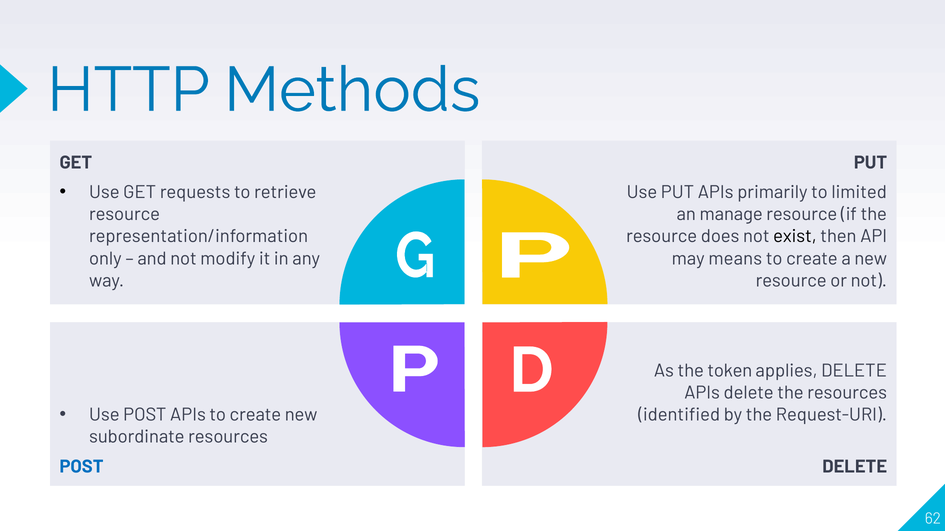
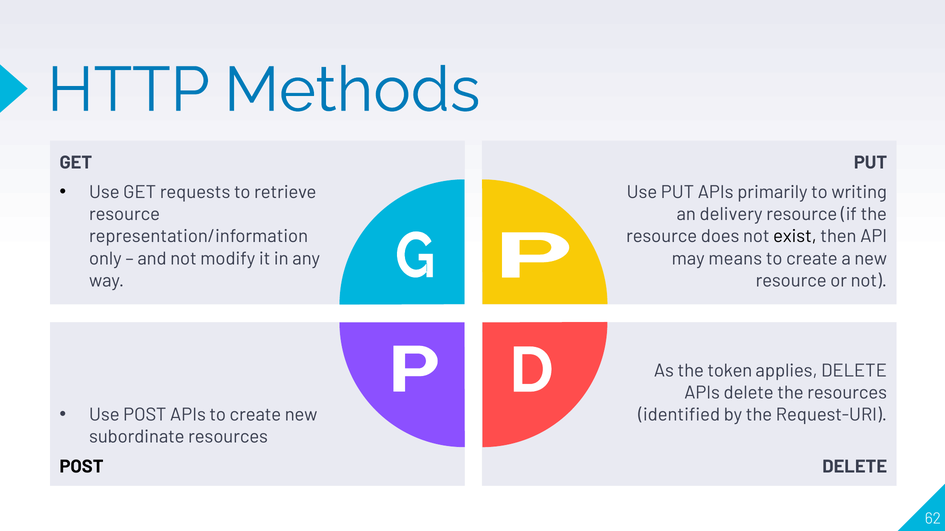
limited: limited -> writing
manage: manage -> delivery
POST at (82, 467) colour: blue -> black
